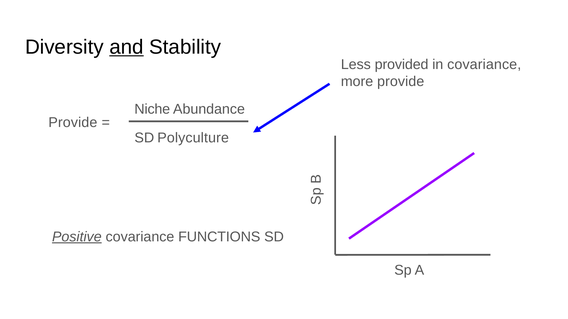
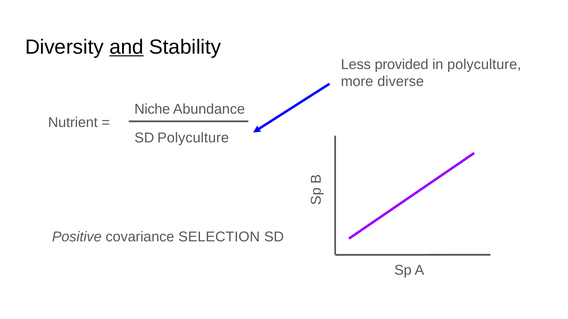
in covariance: covariance -> polyculture
more provide: provide -> diverse
Provide at (73, 123): Provide -> Nutrient
Positive underline: present -> none
FUNCTIONS: FUNCTIONS -> SELECTION
